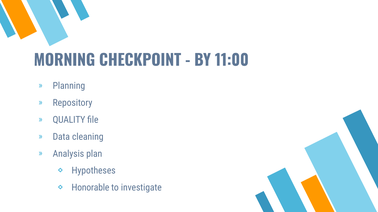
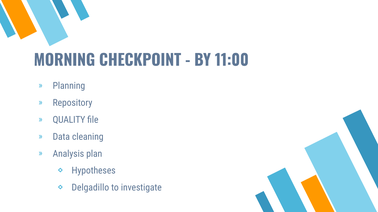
Honorable: Honorable -> Delgadillo
